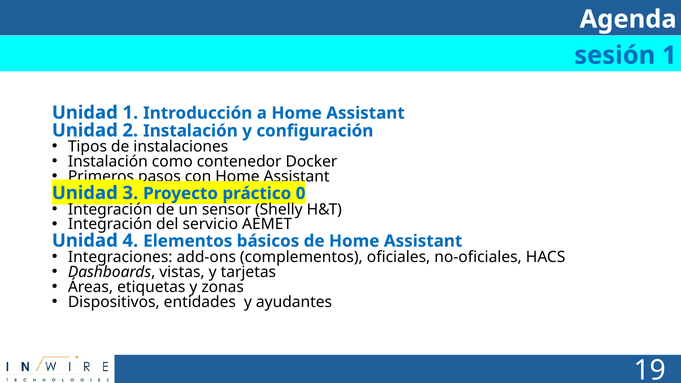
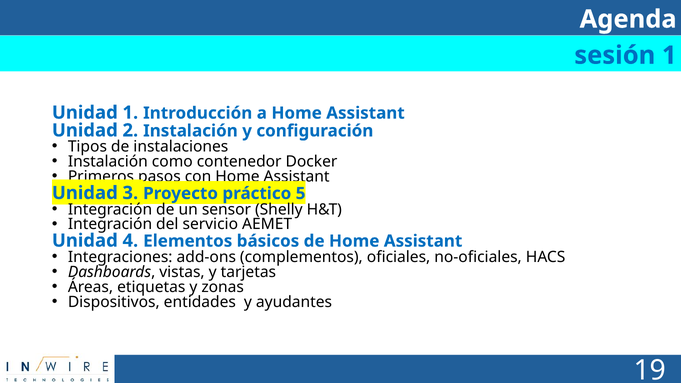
0: 0 -> 5
